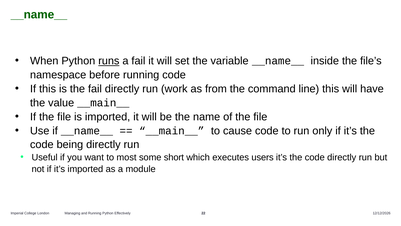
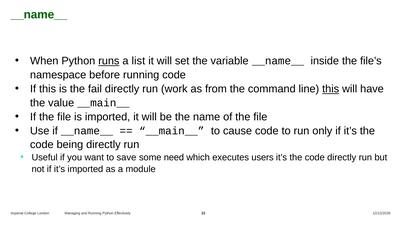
a fail: fail -> list
this at (331, 89) underline: none -> present
most: most -> save
short: short -> need
